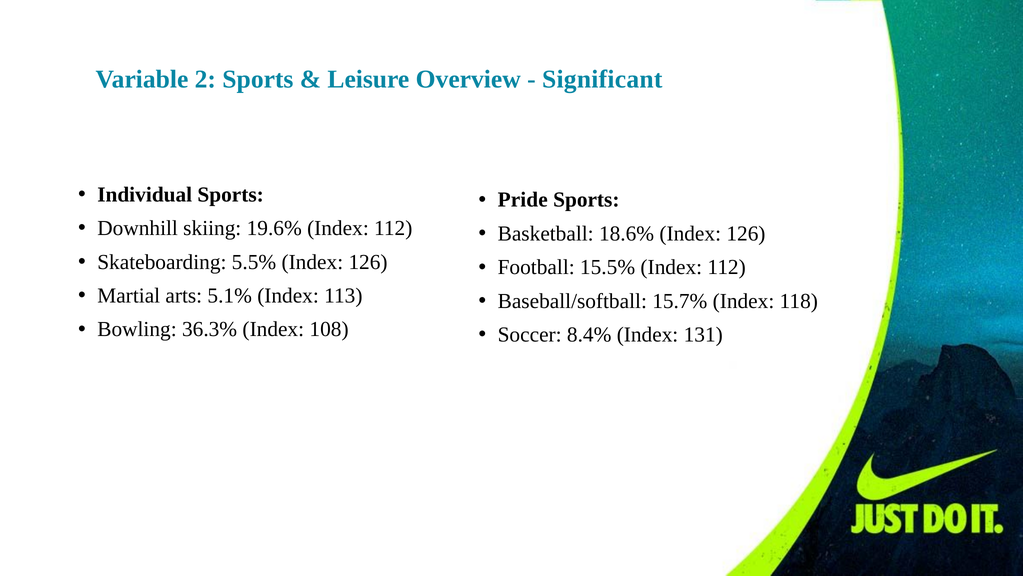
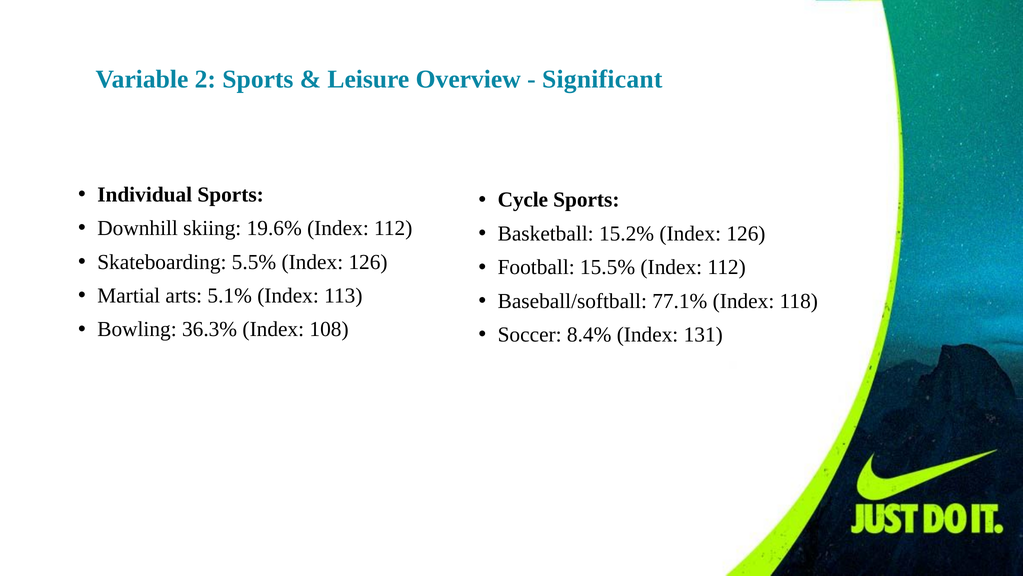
Pride: Pride -> Cycle
18.6%: 18.6% -> 15.2%
15.7%: 15.7% -> 77.1%
